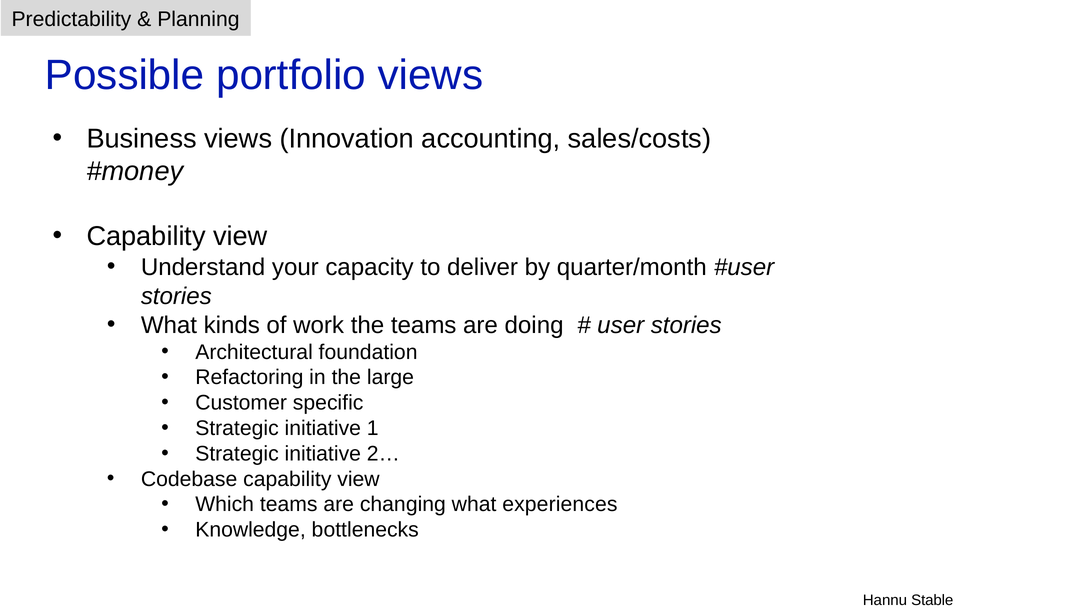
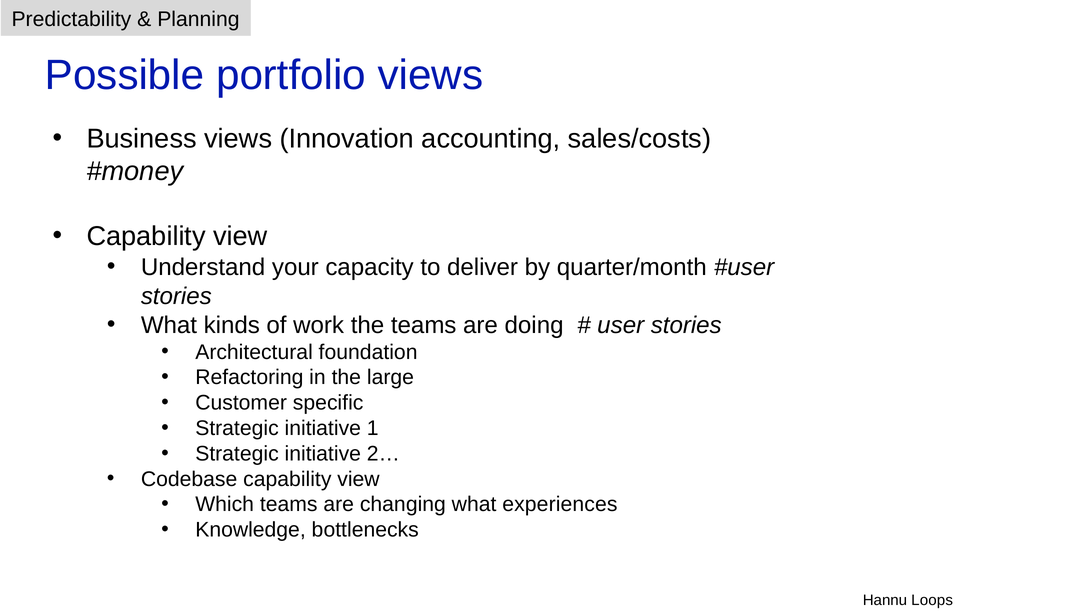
Stable: Stable -> Loops
